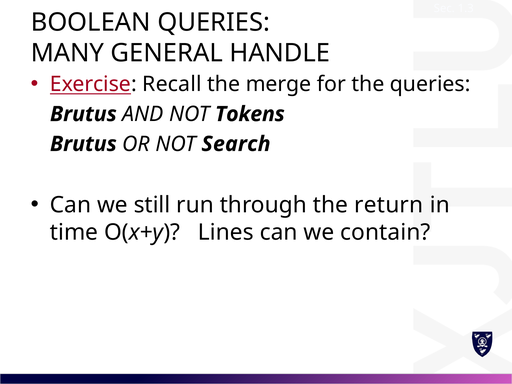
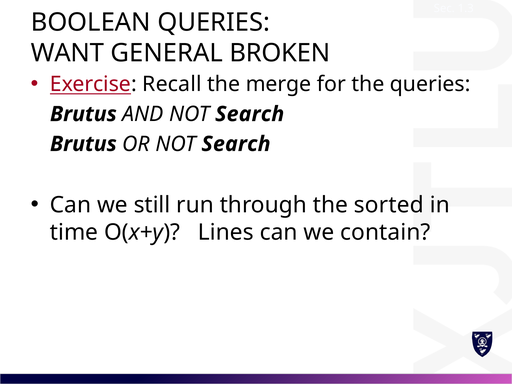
MANY: MANY -> WANT
HANDLE: HANDLE -> BROKEN
AND NOT Tokens: Tokens -> Search
return: return -> sorted
